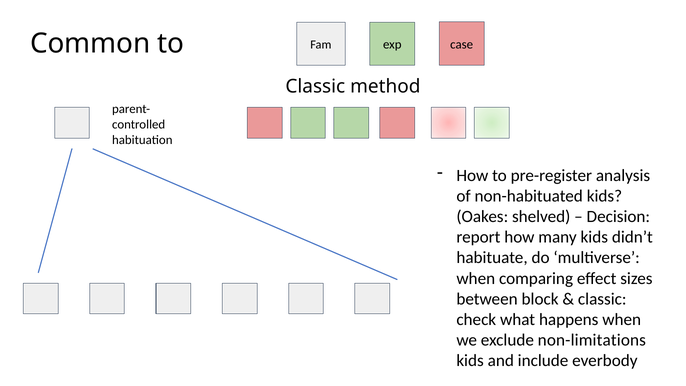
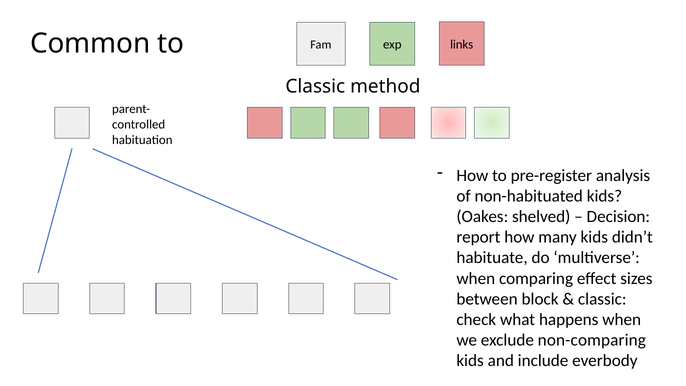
case: case -> links
non-limitations: non-limitations -> non-comparing
